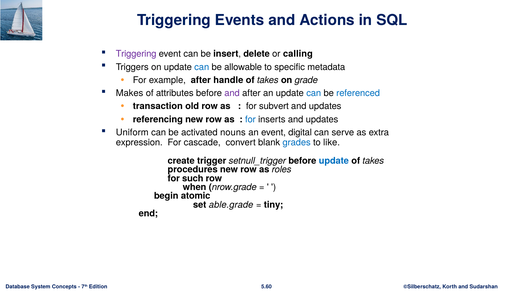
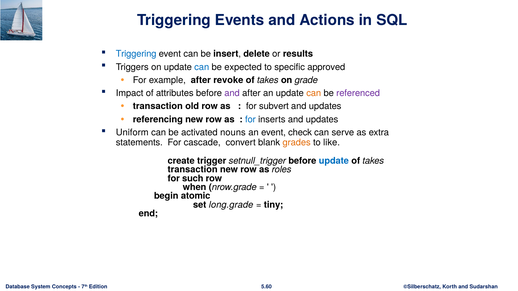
Triggering at (136, 54) colour: purple -> blue
calling: calling -> results
allowable: allowable -> expected
metadata: metadata -> approved
handle: handle -> revoke
Makes: Makes -> Impact
can at (314, 93) colour: blue -> orange
referenced colour: blue -> purple
digital: digital -> check
expression: expression -> statements
grades colour: blue -> orange
procedures at (193, 170): procedures -> transaction
able.grade: able.grade -> long.grade
